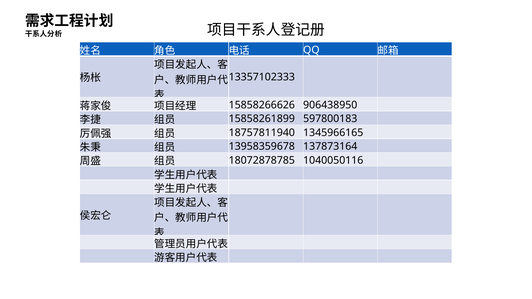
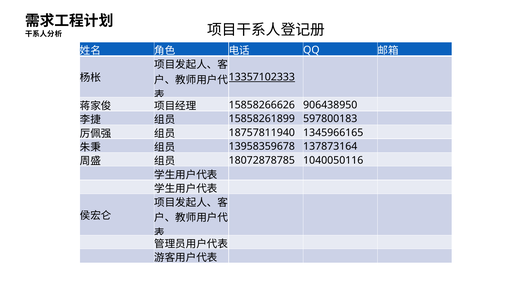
13357102333 underline: none -> present
